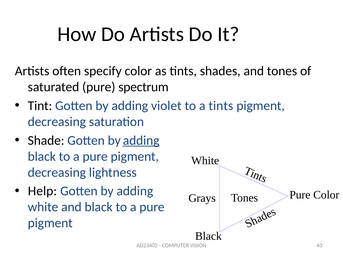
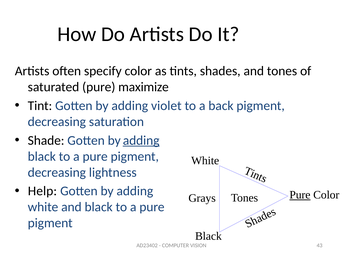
spectrum: spectrum -> maximize
a tints: tints -> back
Pure at (300, 195) underline: none -> present
